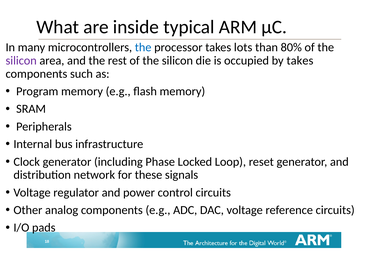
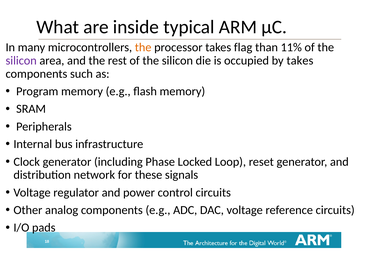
the at (143, 47) colour: blue -> orange
lots: lots -> flag
80%: 80% -> 11%
